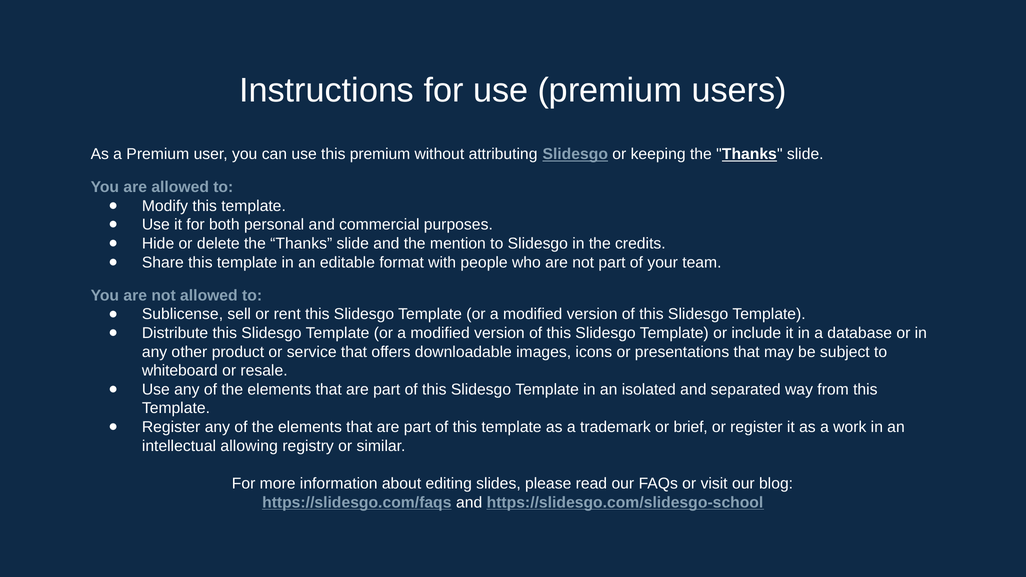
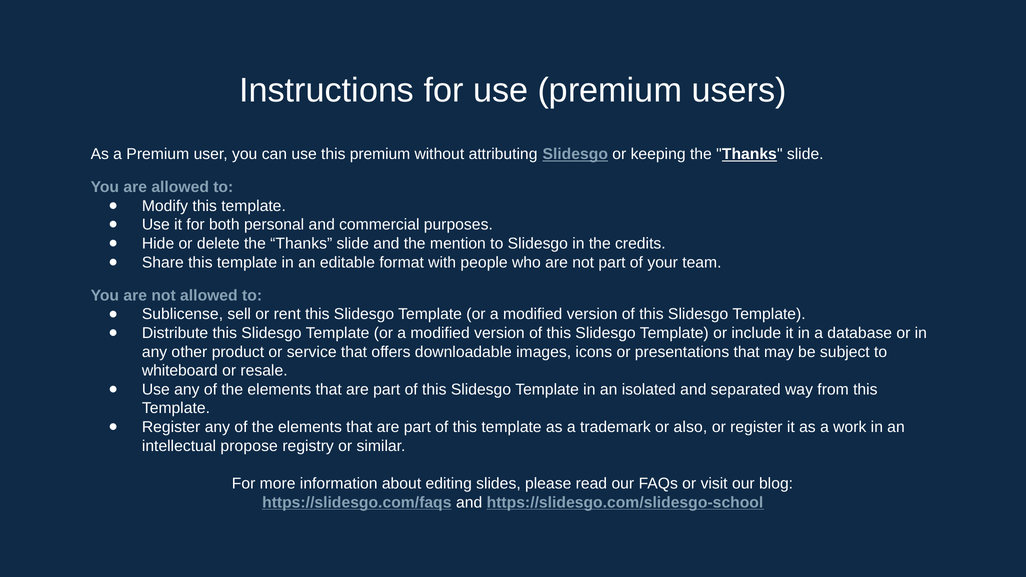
brief: brief -> also
allowing: allowing -> propose
